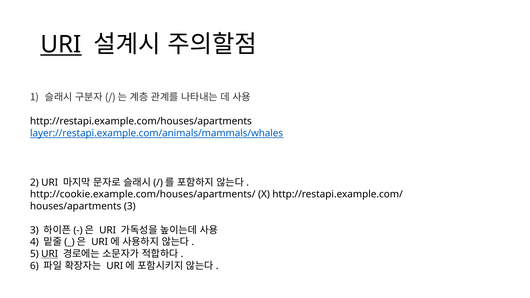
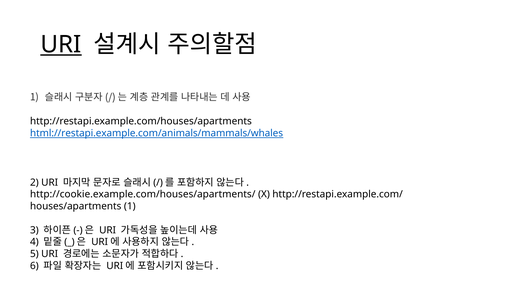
layer://restapi.example.com/animals/mammals/whales: layer://restapi.example.com/animals/mammals/whales -> html://restapi.example.com/animals/mammals/whales
3 at (130, 206): 3 -> 1
URI at (50, 254) underline: present -> none
